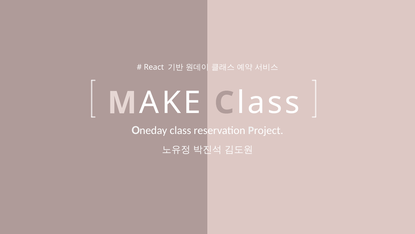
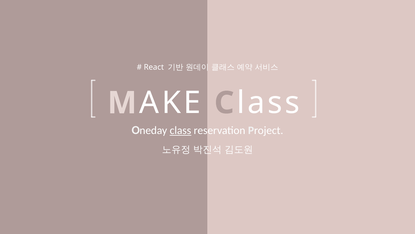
class underline: none -> present
